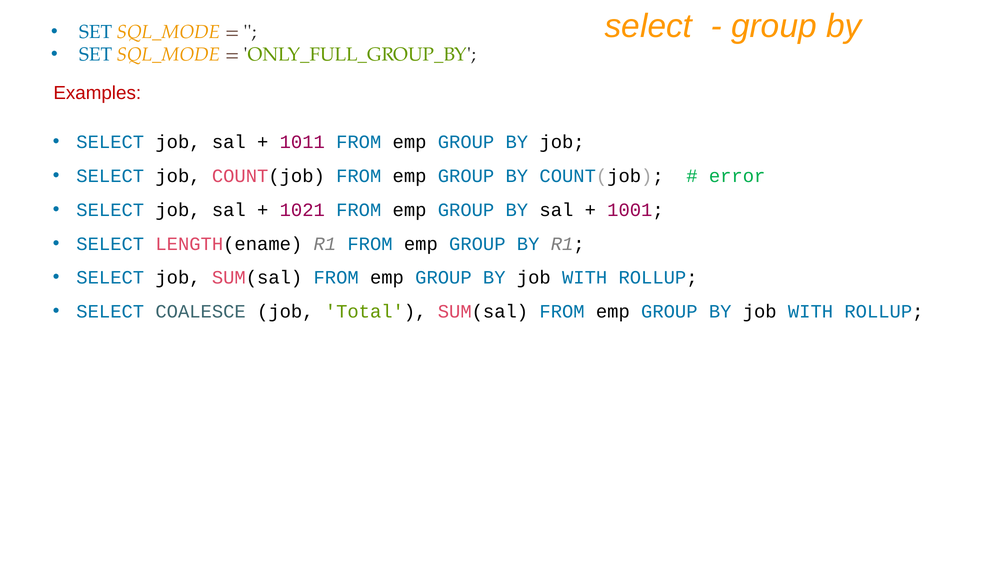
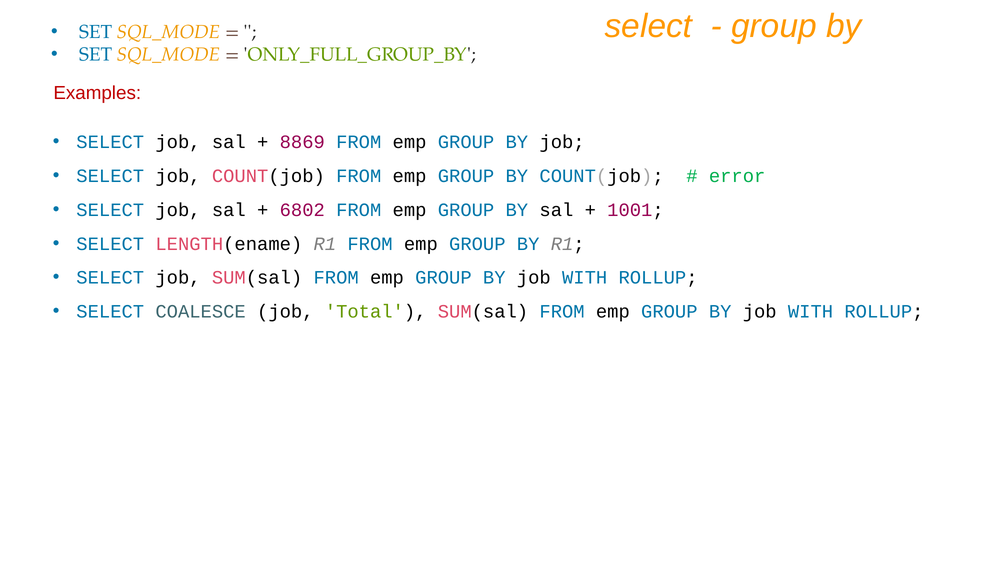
1011: 1011 -> 8869
1021: 1021 -> 6802
